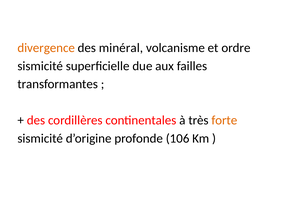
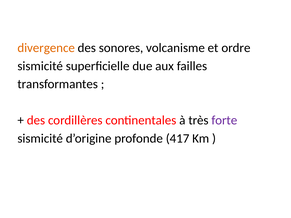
minéral: minéral -> sonores
forte colour: orange -> purple
106: 106 -> 417
